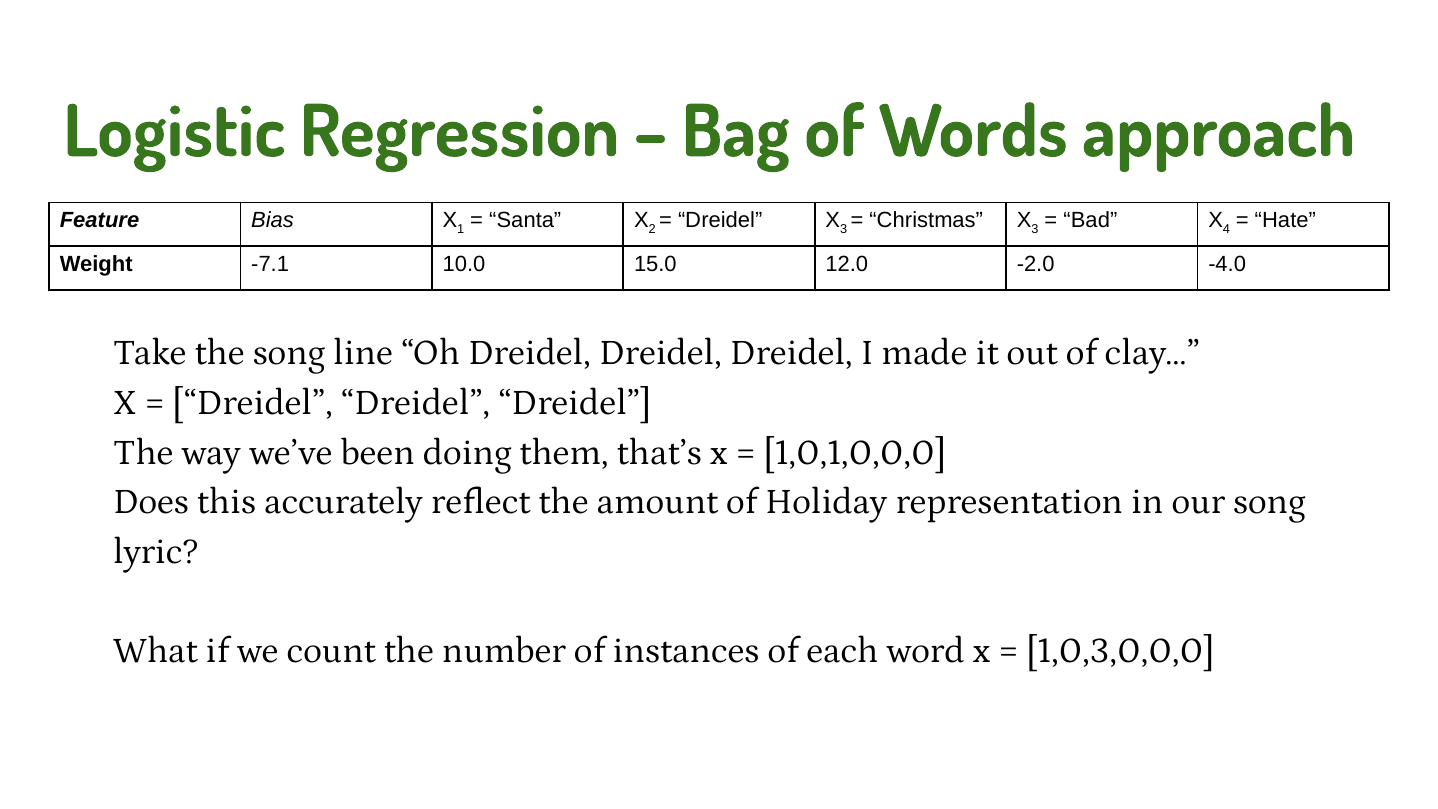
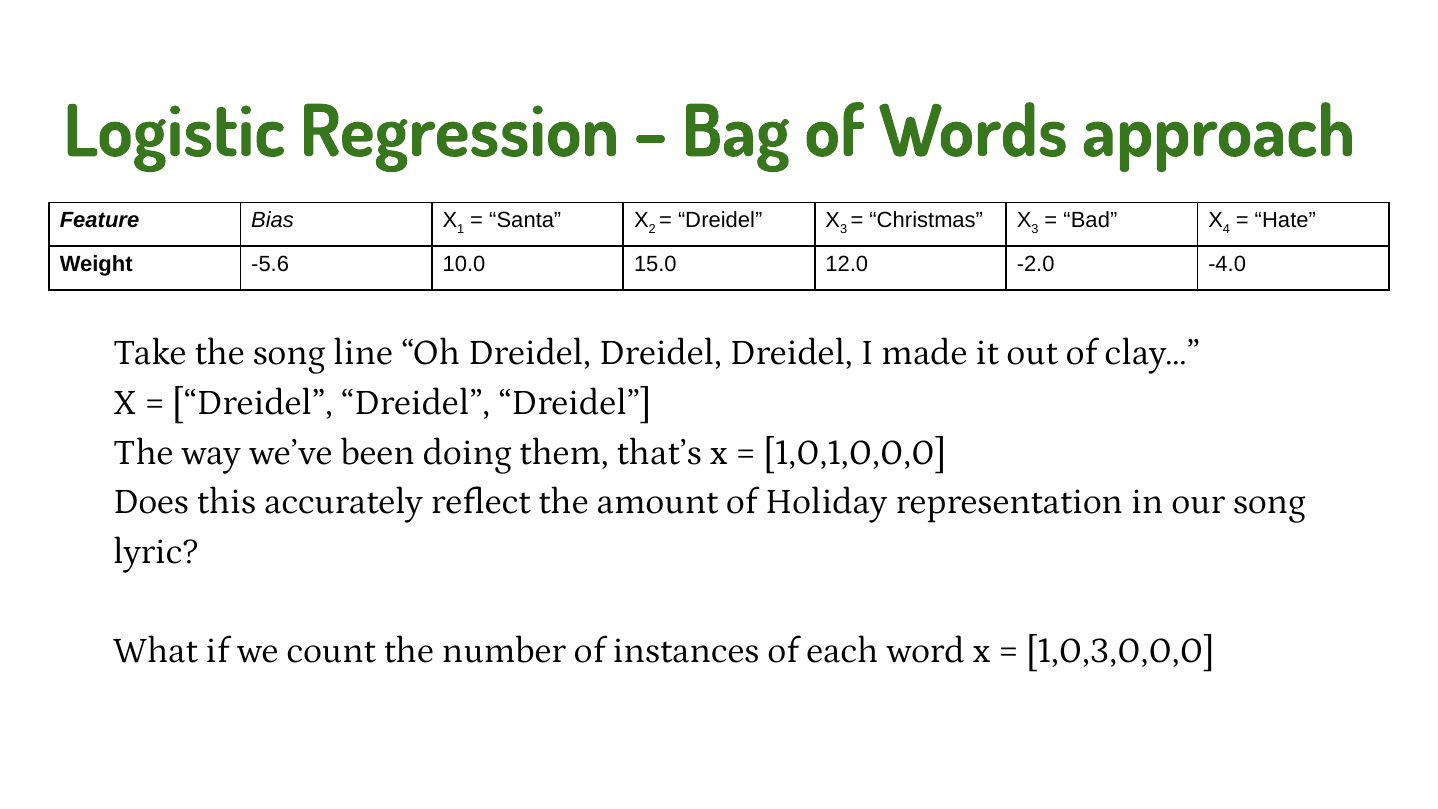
-7.1: -7.1 -> -5.6
